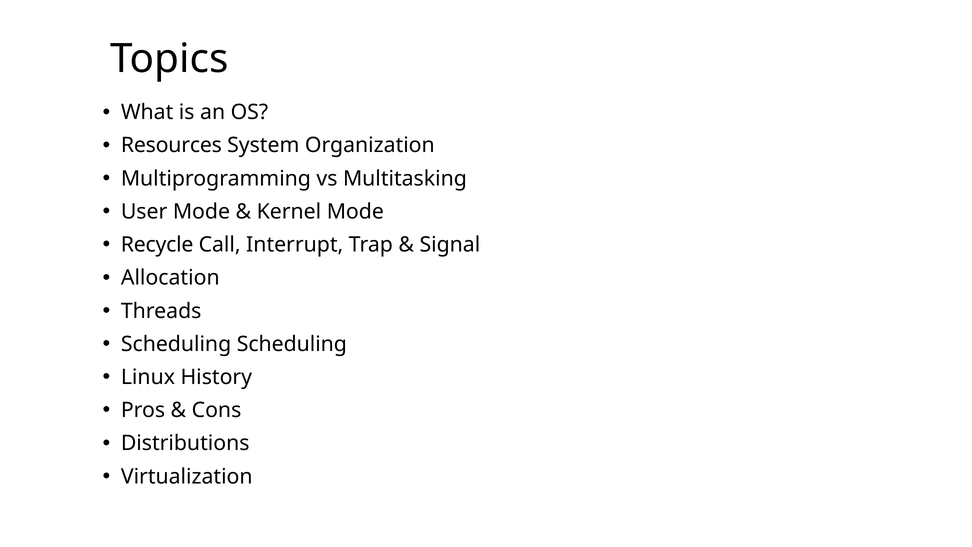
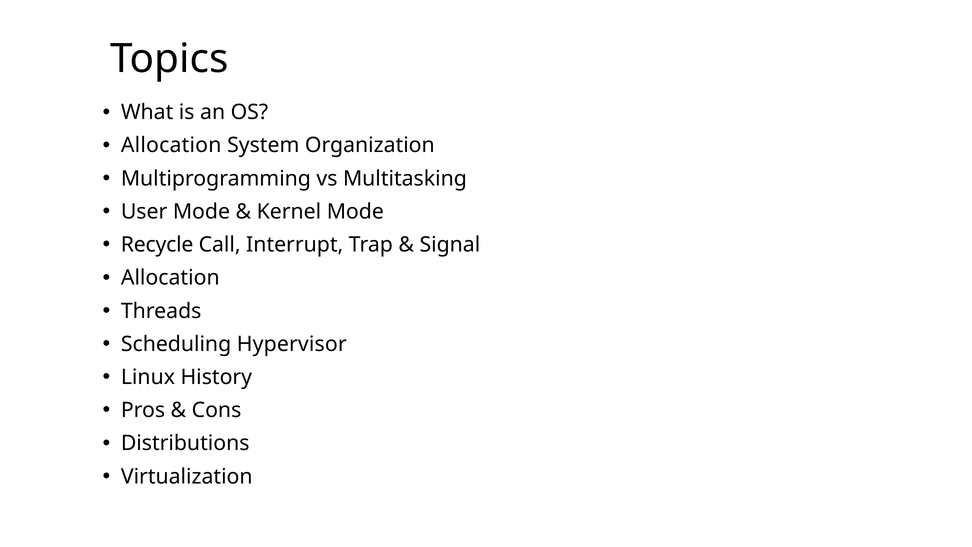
Resources at (171, 145): Resources -> Allocation
Scheduling Scheduling: Scheduling -> Hypervisor
